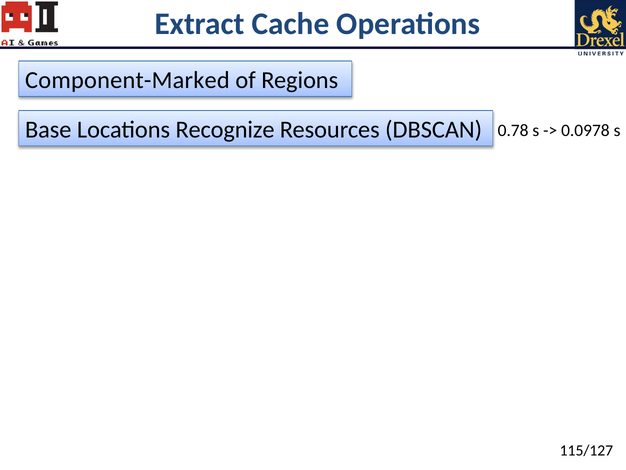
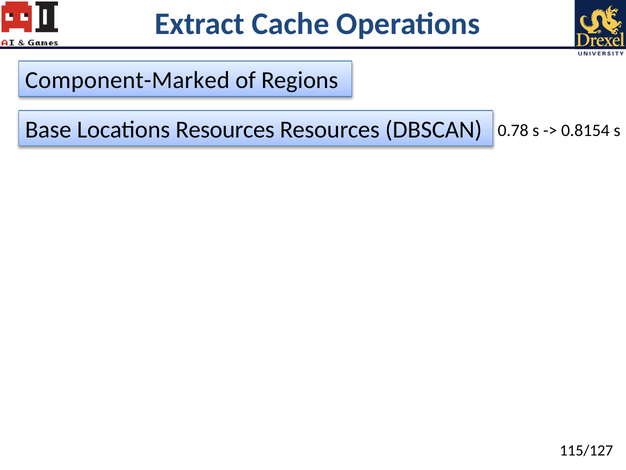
Locations Recognize: Recognize -> Resources
0.0978: 0.0978 -> 0.8154
